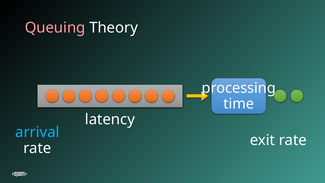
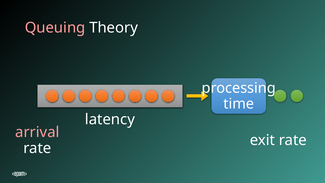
arrival colour: light blue -> pink
